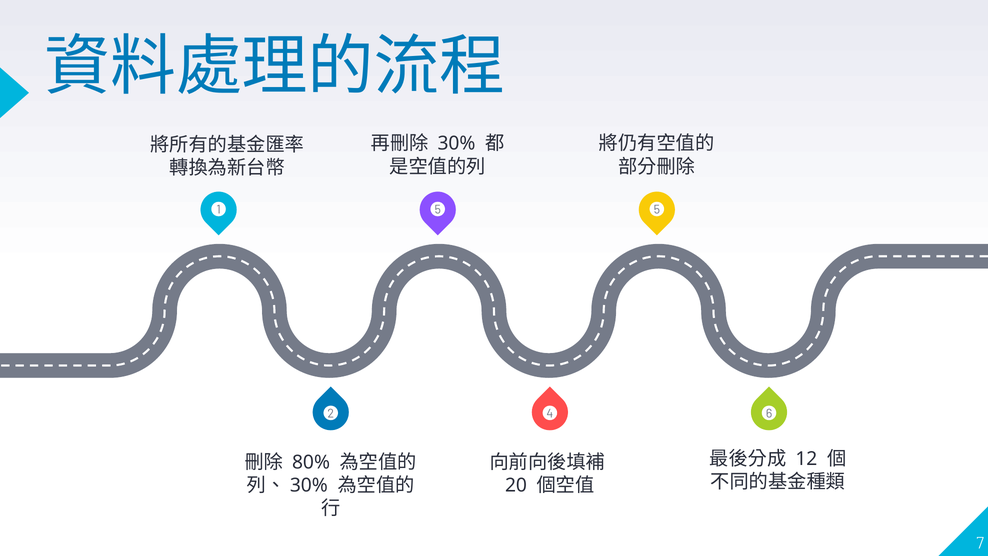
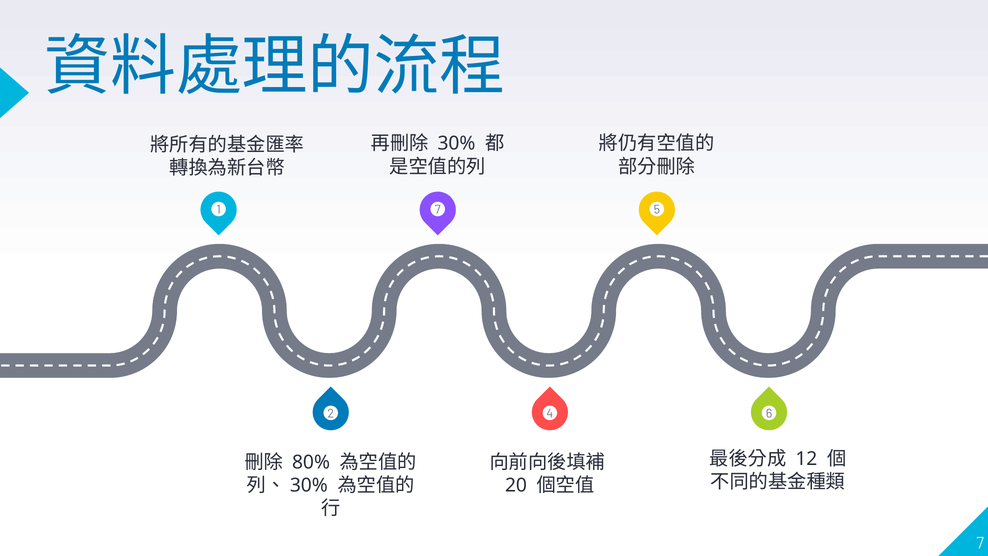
1 5: 5 -> 7
